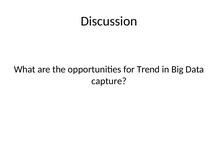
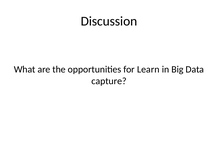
Trend: Trend -> Learn
